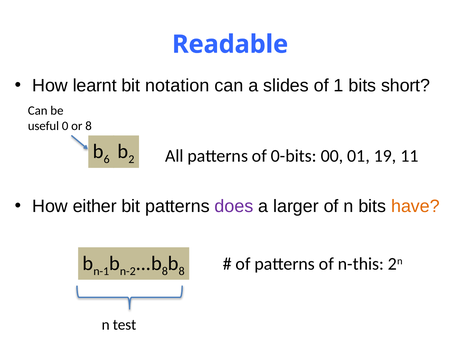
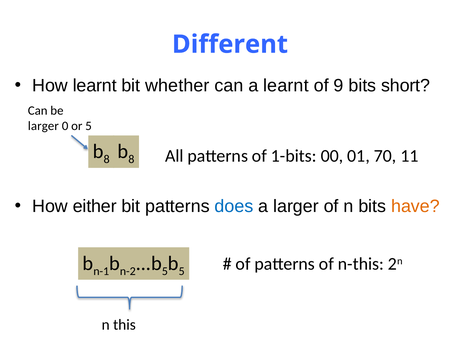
Readable: Readable -> Different
notation: notation -> whether
a slides: slides -> learnt
1: 1 -> 9
useful at (43, 126): useful -> larger
or 8: 8 -> 5
6 at (107, 159): 6 -> 8
2 at (131, 159): 2 -> 8
0-bits: 0-bits -> 1-bits
19: 19 -> 70
does colour: purple -> blue
8 at (165, 271): 8 -> 5
8 at (182, 271): 8 -> 5
test: test -> this
